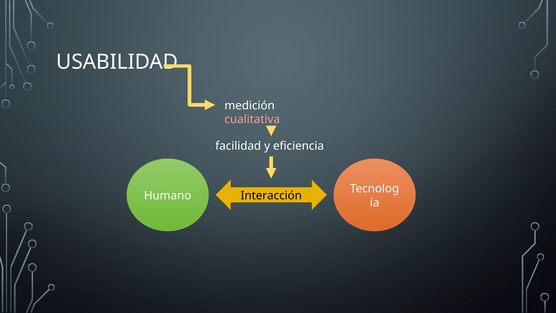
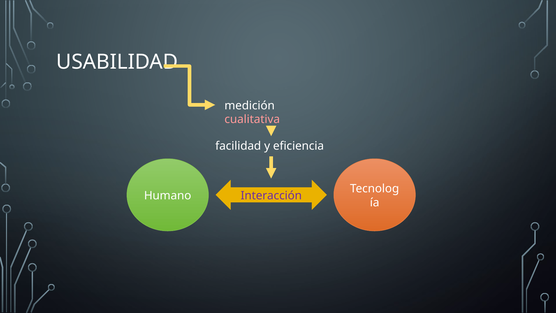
Interacción colour: black -> purple
